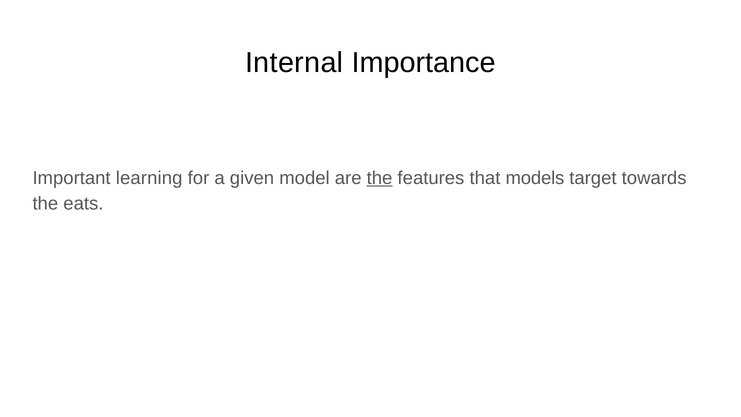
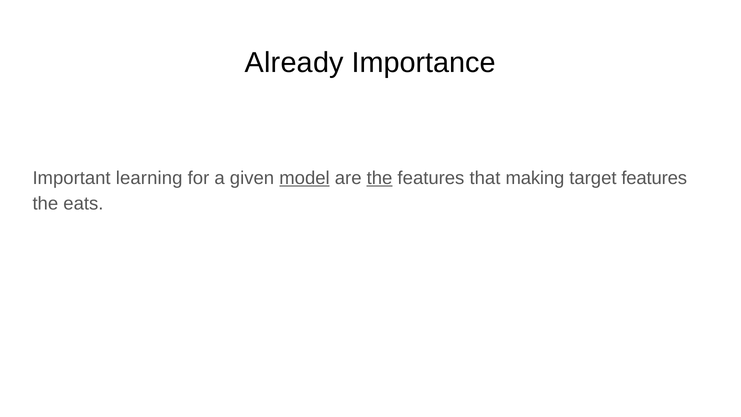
Internal: Internal -> Already
model underline: none -> present
models: models -> making
target towards: towards -> features
